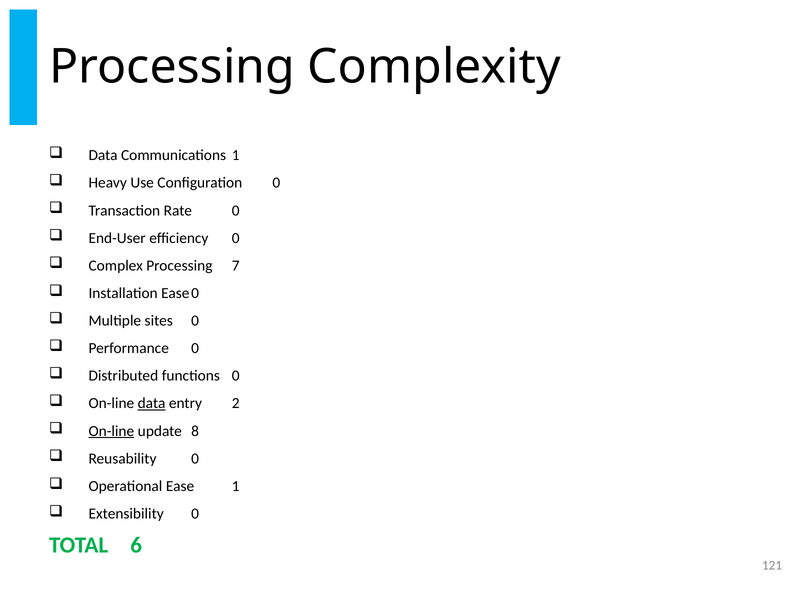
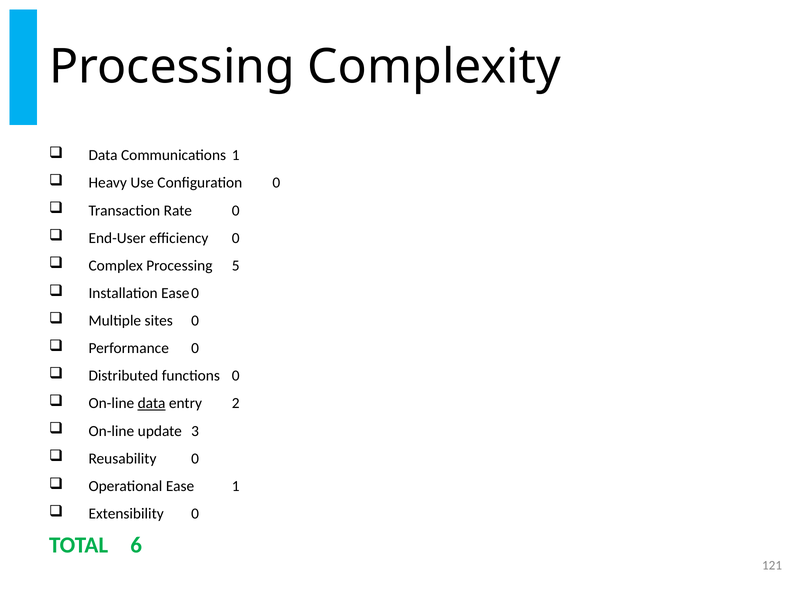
7: 7 -> 5
On-line at (111, 431) underline: present -> none
8: 8 -> 3
